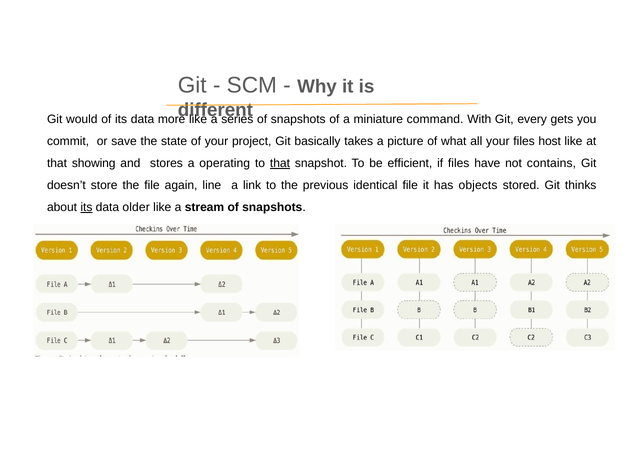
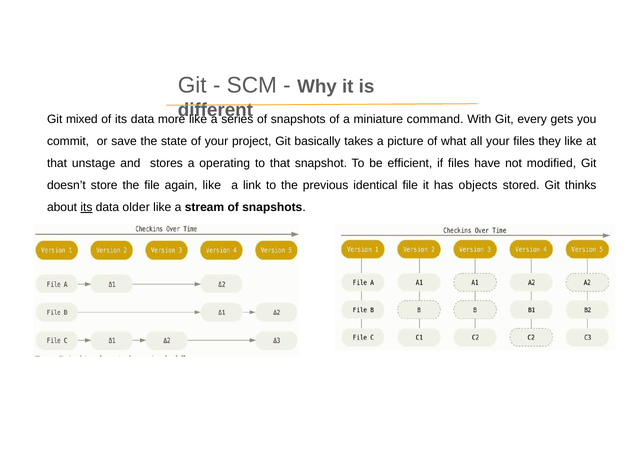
would: would -> mixed
host: host -> they
showing: showing -> unstage
that at (280, 163) underline: present -> none
contains: contains -> modified
again line: line -> like
